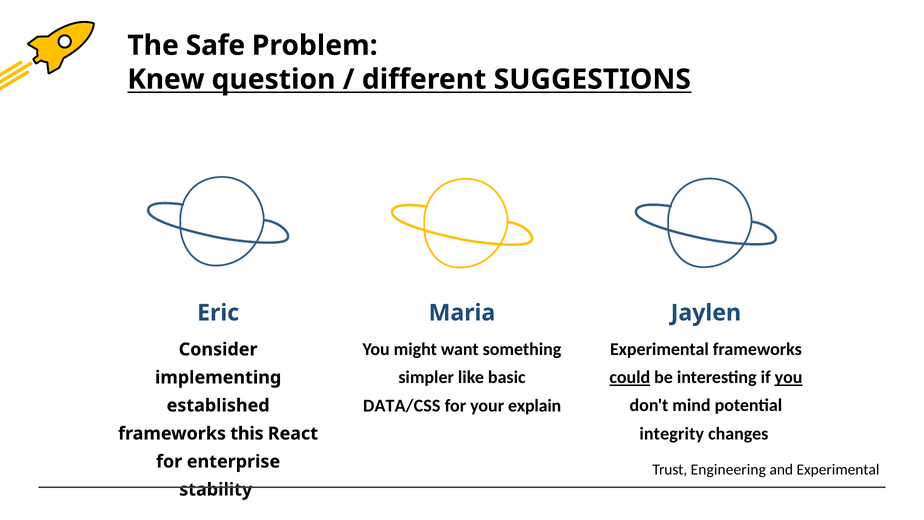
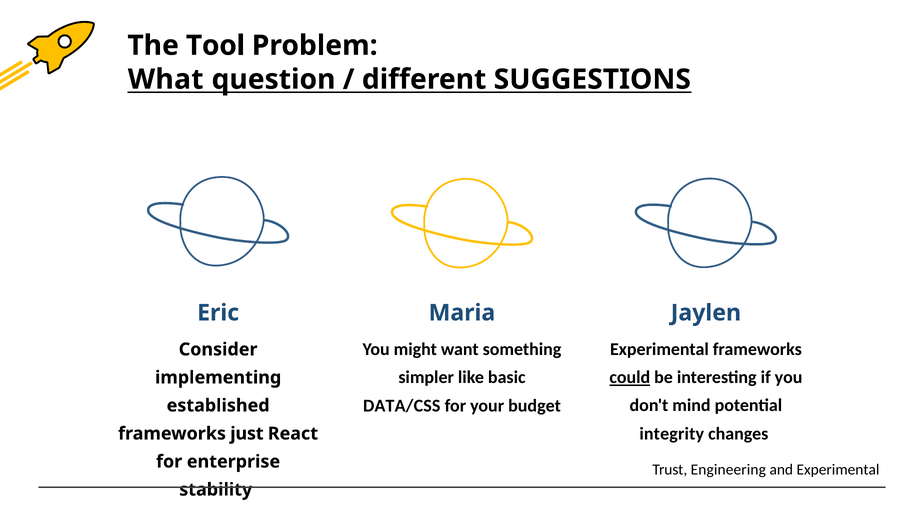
Safe: Safe -> Tool
Knew: Knew -> What
you at (789, 377) underline: present -> none
explain: explain -> budget
this: this -> just
